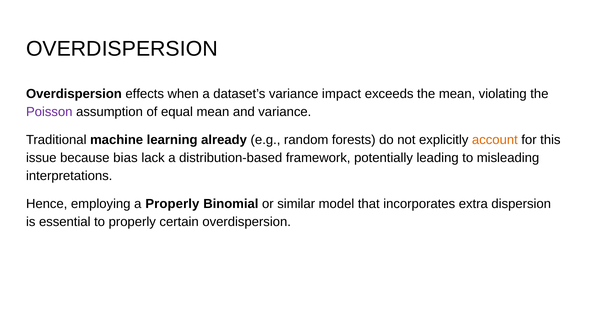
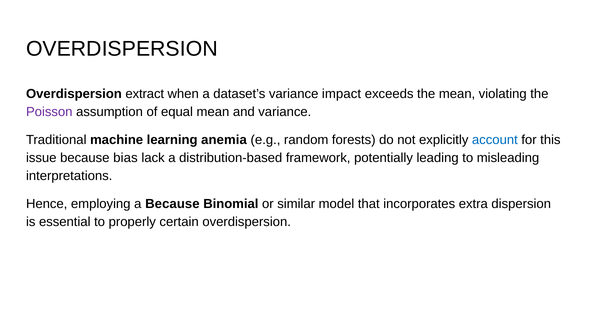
effects: effects -> extract
already: already -> anemia
account colour: orange -> blue
a Properly: Properly -> Because
